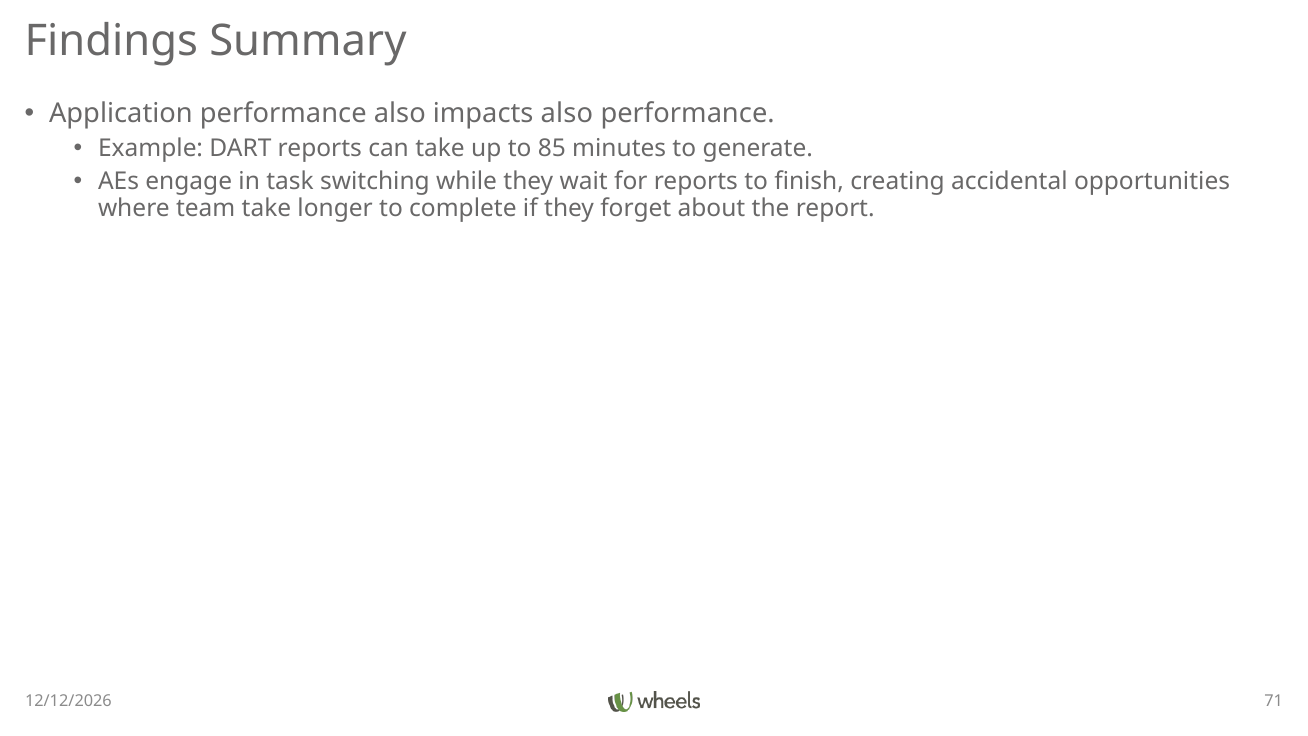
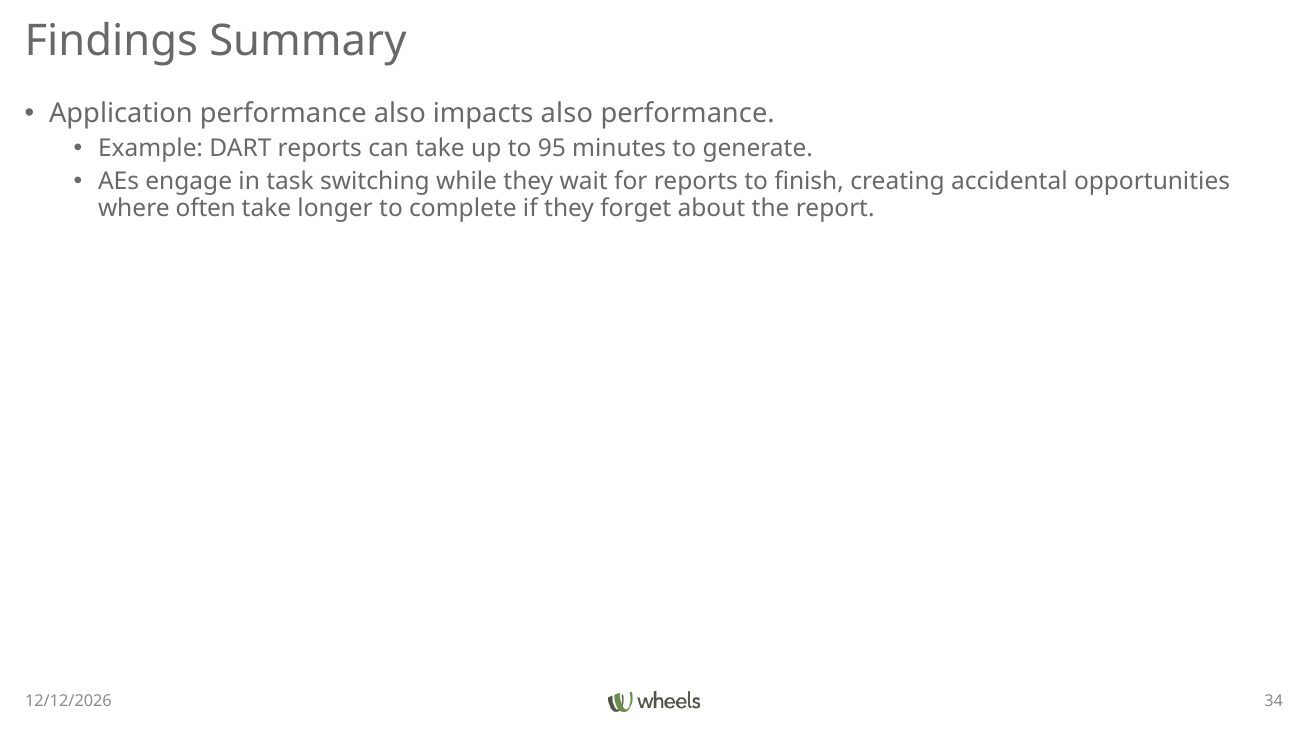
85: 85 -> 95
team: team -> often
71: 71 -> 34
